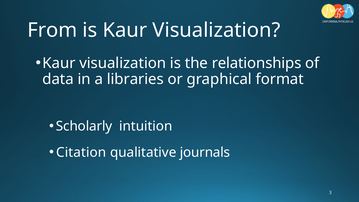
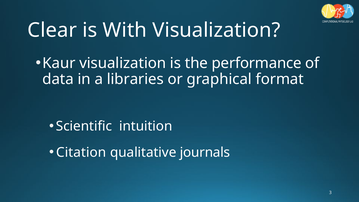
From: From -> Clear
is Kaur: Kaur -> With
relationships: relationships -> performance
Scholarly: Scholarly -> Scientific
